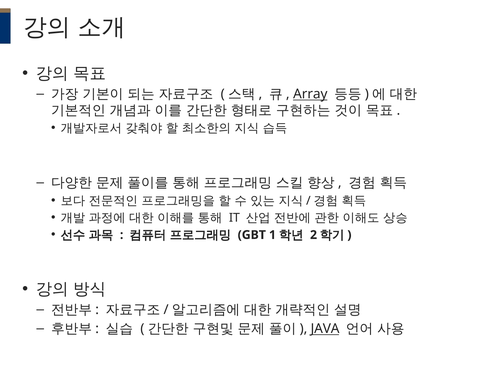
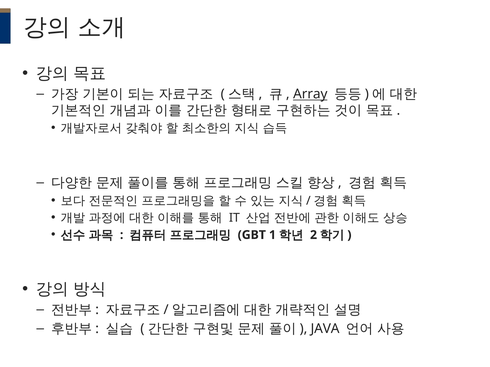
JAVA underline: present -> none
